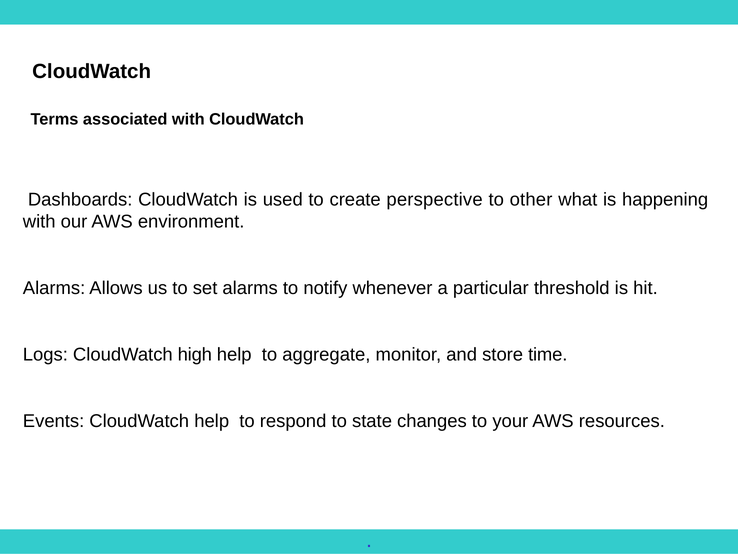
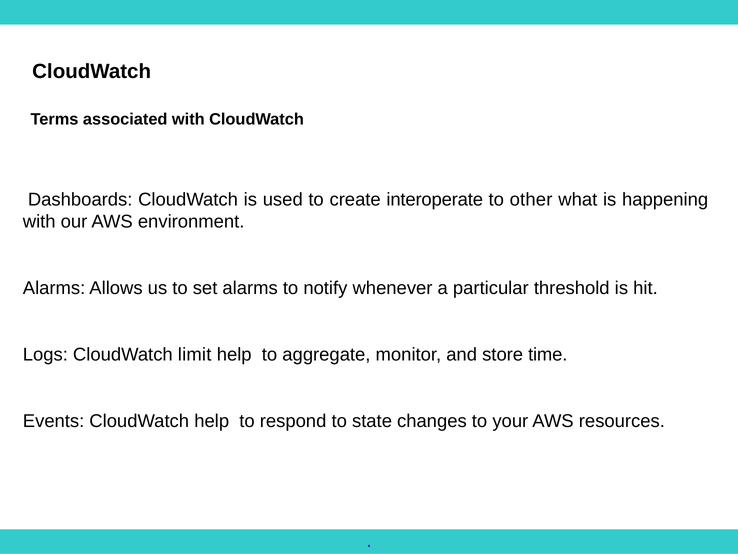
perspective: perspective -> interoperate
high: high -> limit
